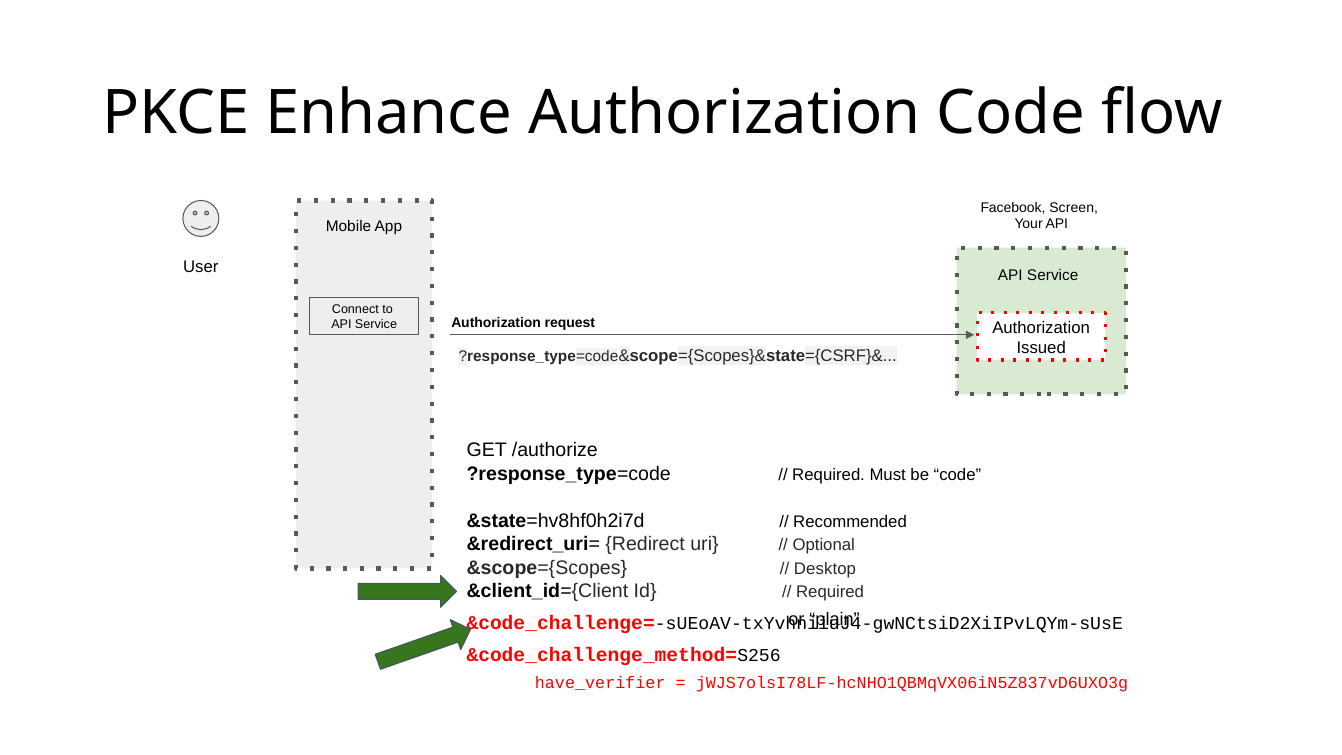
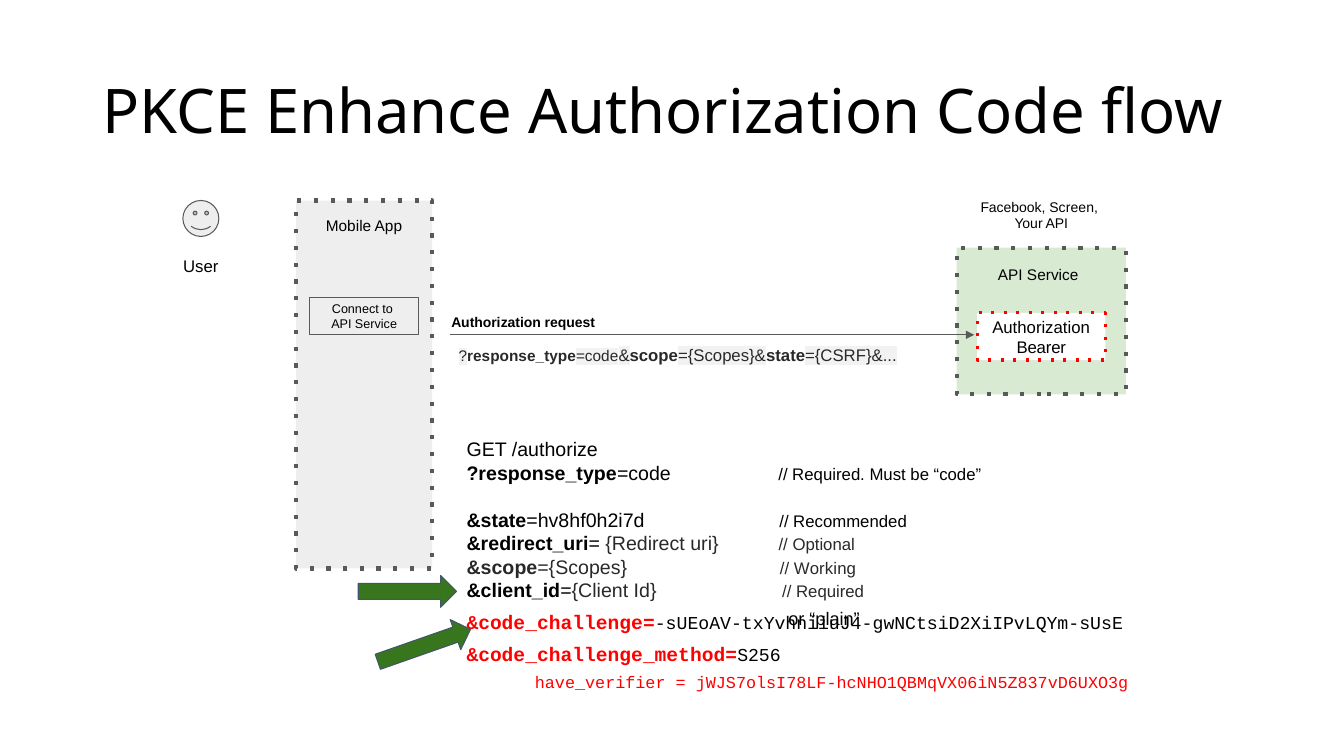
Issued: Issued -> Bearer
Desktop: Desktop -> Working
